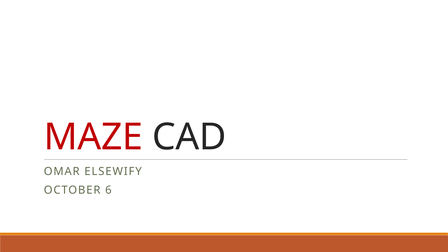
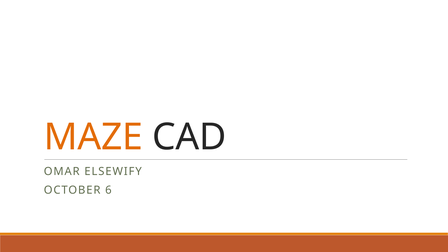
MAZE colour: red -> orange
